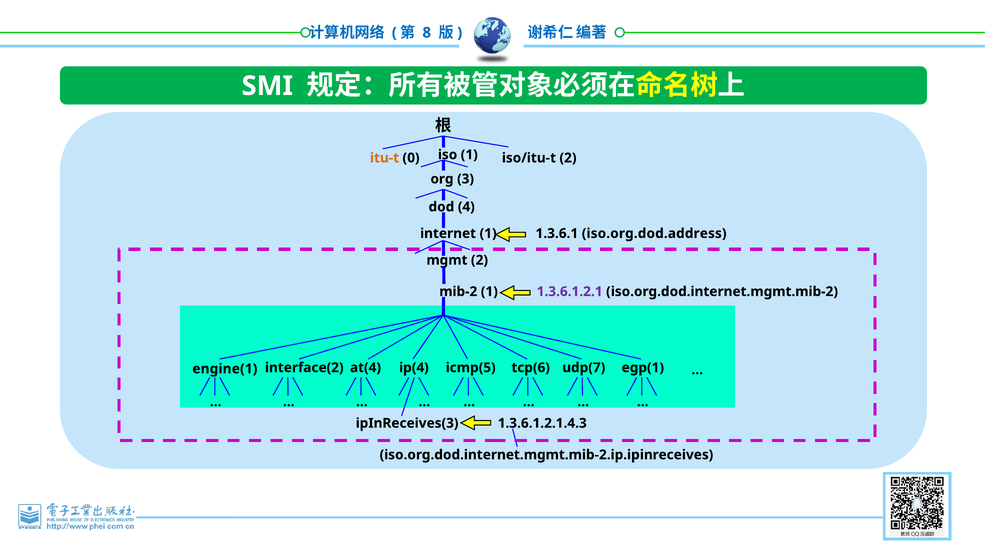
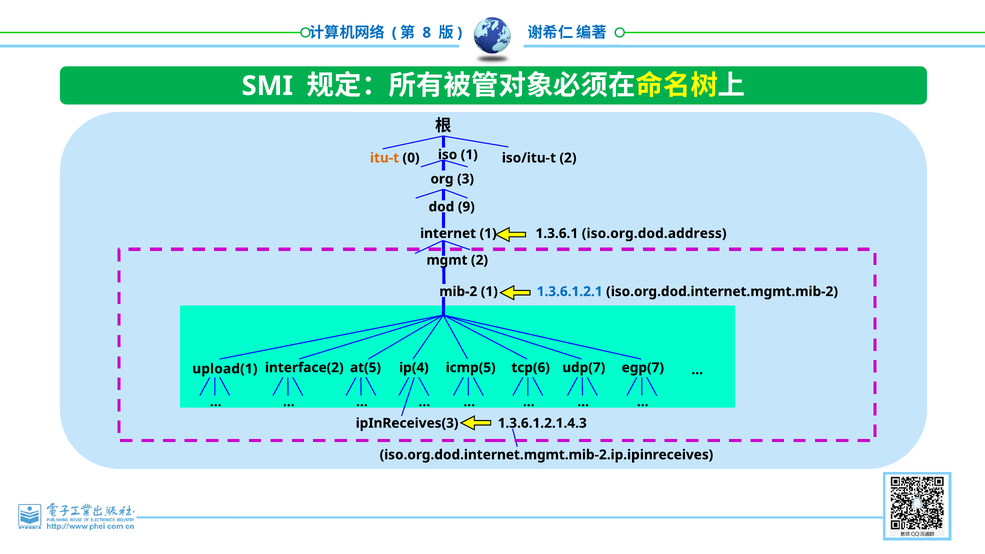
4: 4 -> 9
1.3.6.1.2.1 colour: purple -> blue
engine(1: engine(1 -> upload(1
at(4: at(4 -> at(5
egp(1: egp(1 -> egp(7
